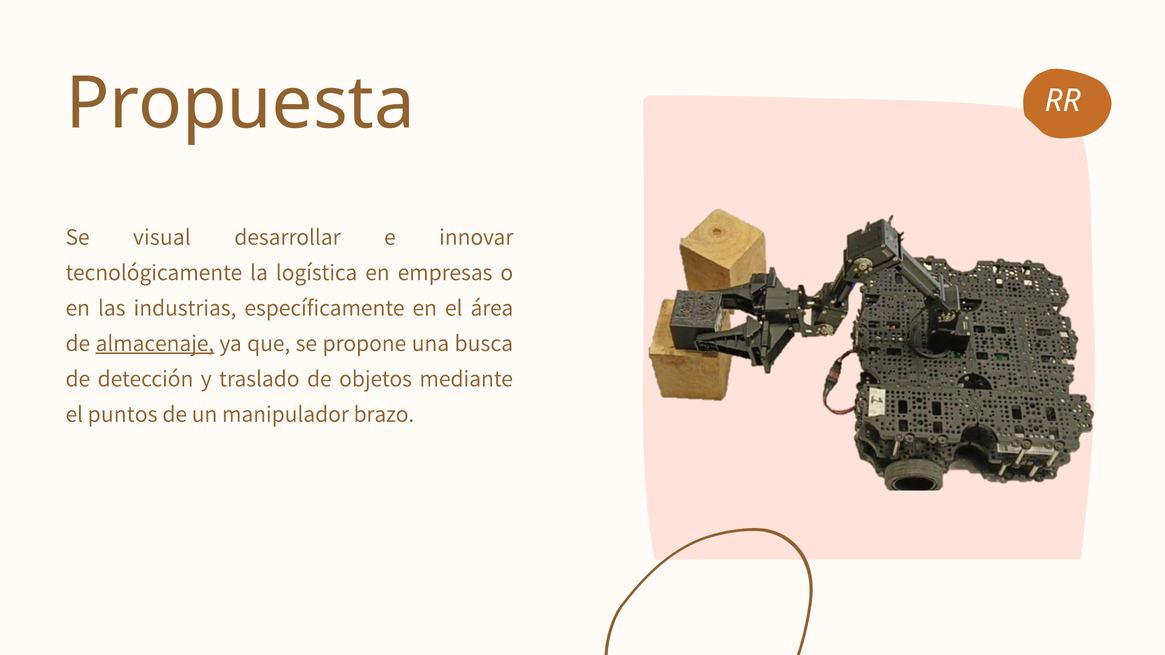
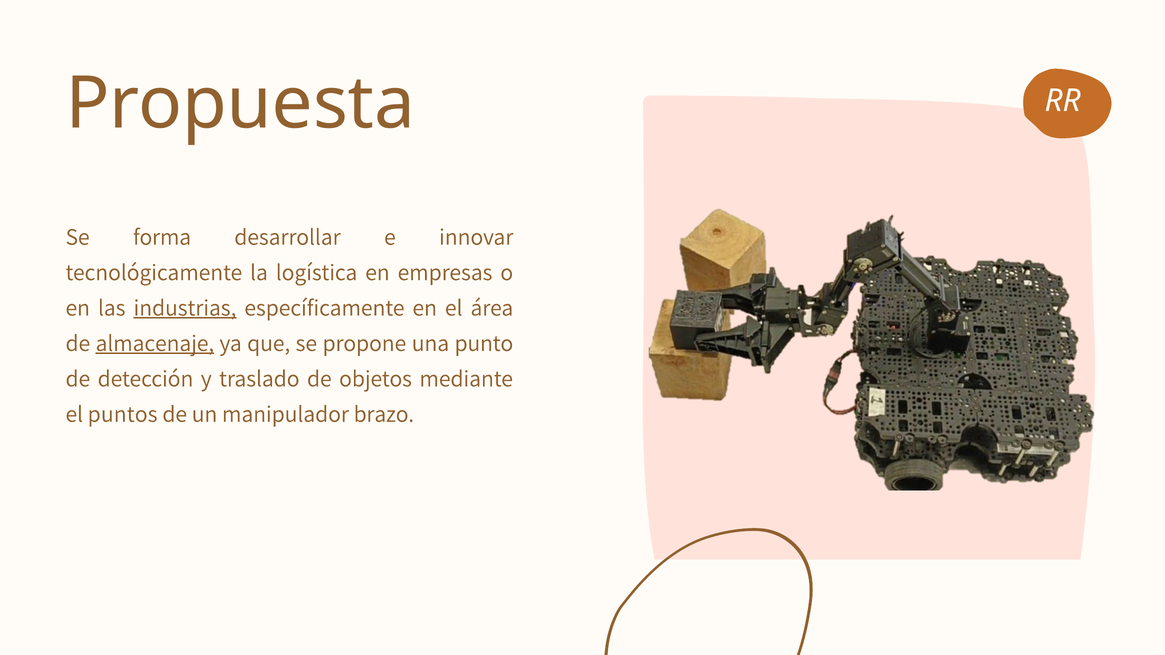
visual: visual -> forma
industrias underline: none -> present
busca: busca -> punto
